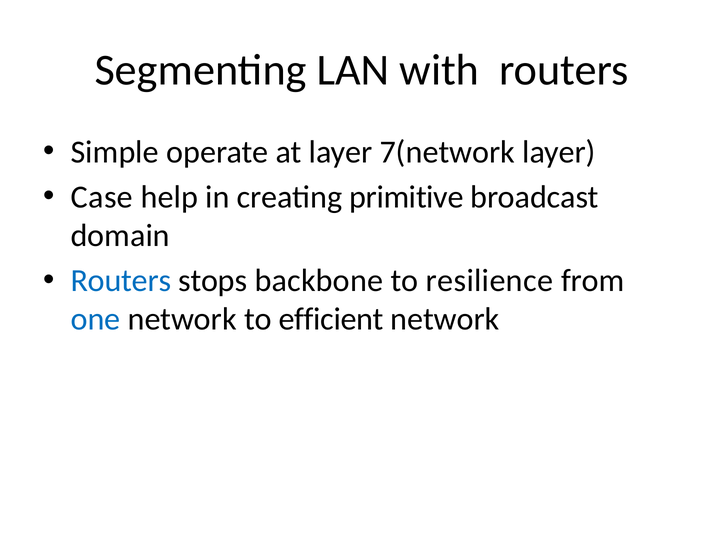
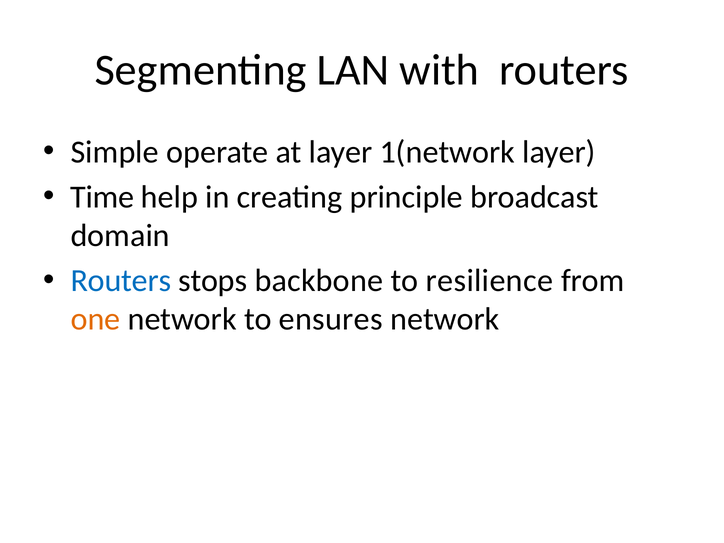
7(network: 7(network -> 1(network
Case: Case -> Time
primitive: primitive -> principle
one colour: blue -> orange
efficient: efficient -> ensures
